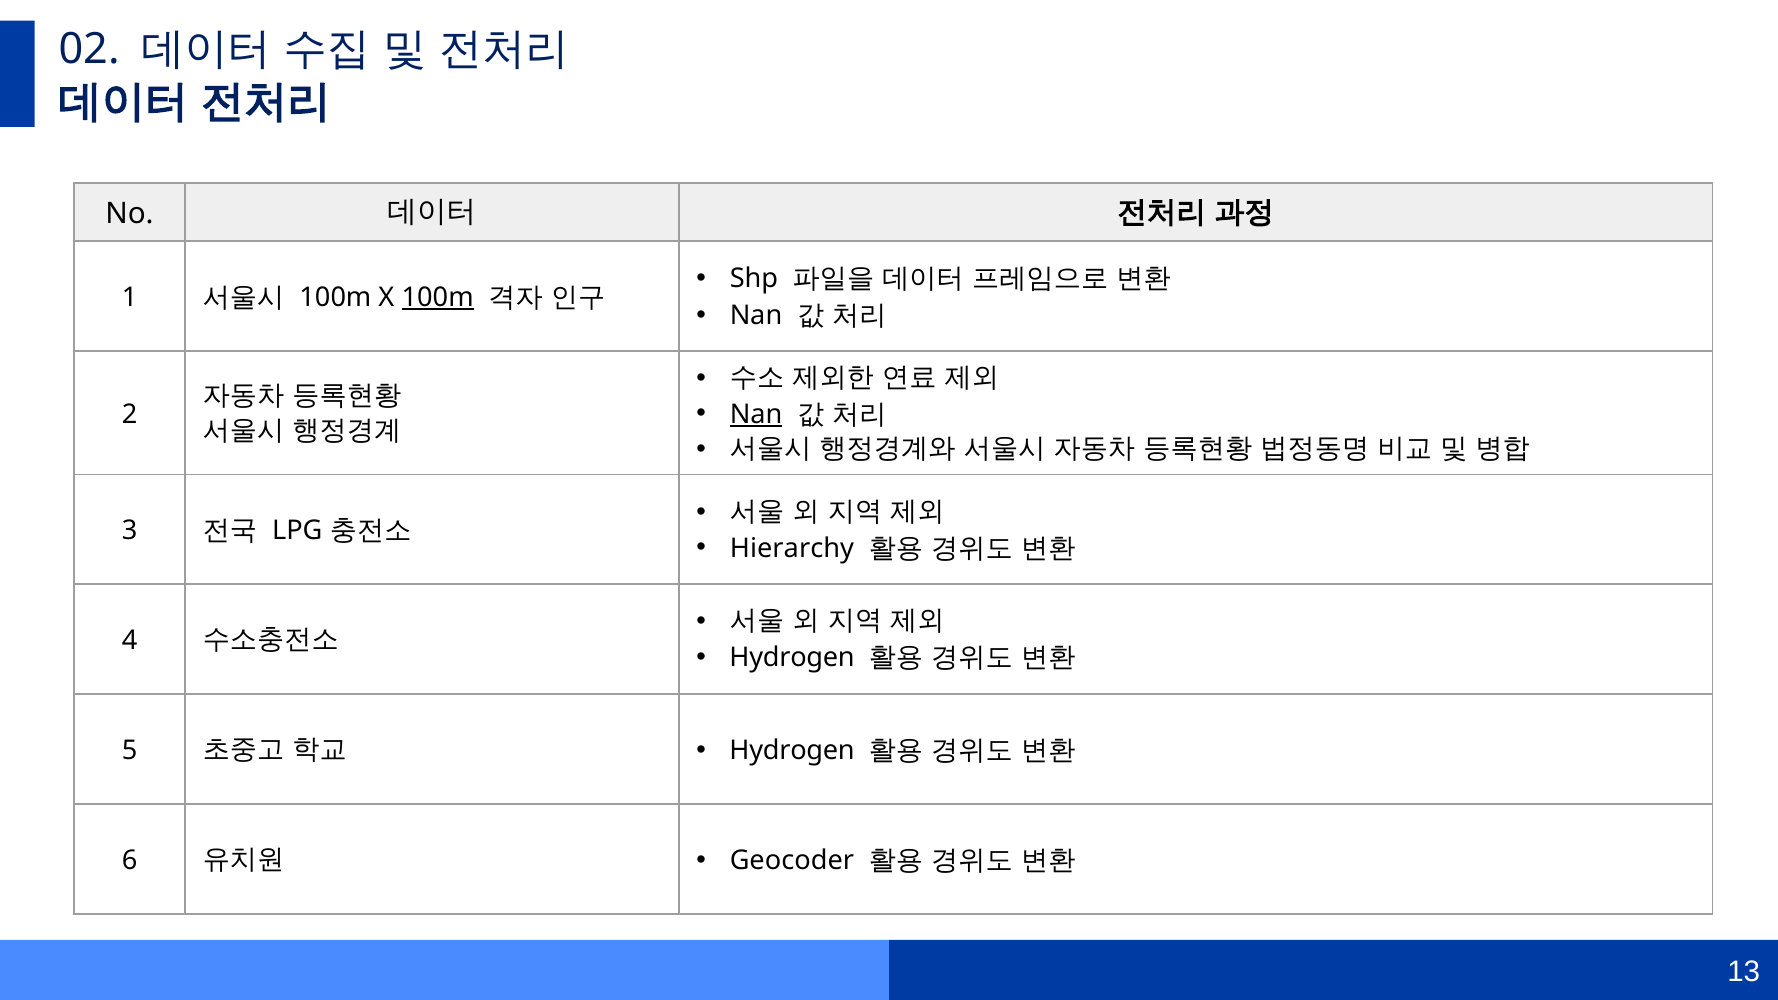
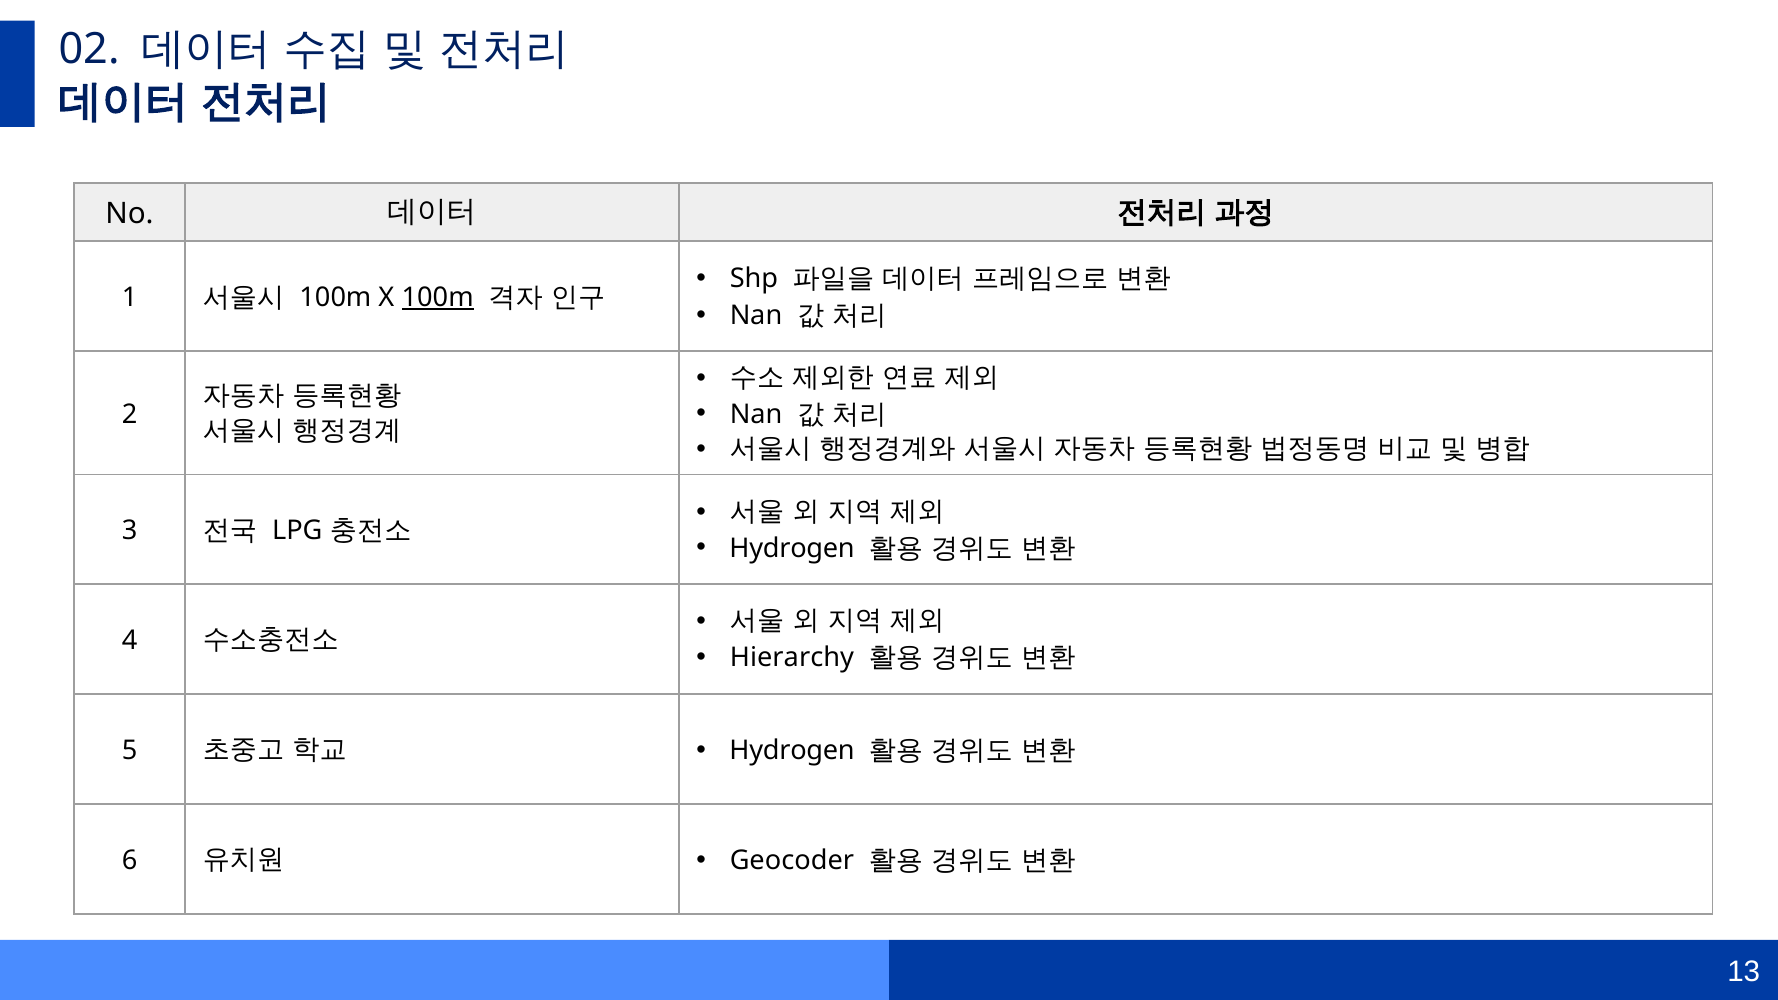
Nan at (756, 414) underline: present -> none
Hierarchy at (792, 548): Hierarchy -> Hydrogen
Hydrogen at (792, 658): Hydrogen -> Hierarchy
